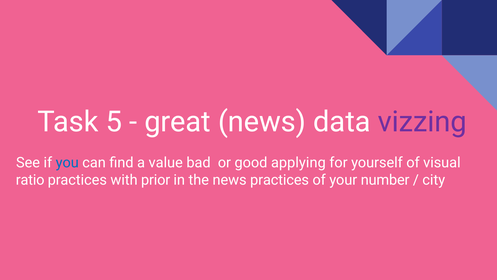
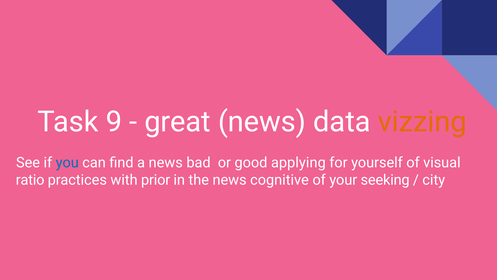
5: 5 -> 9
vizzing colour: purple -> orange
a value: value -> news
news practices: practices -> cognitive
number: number -> seeking
